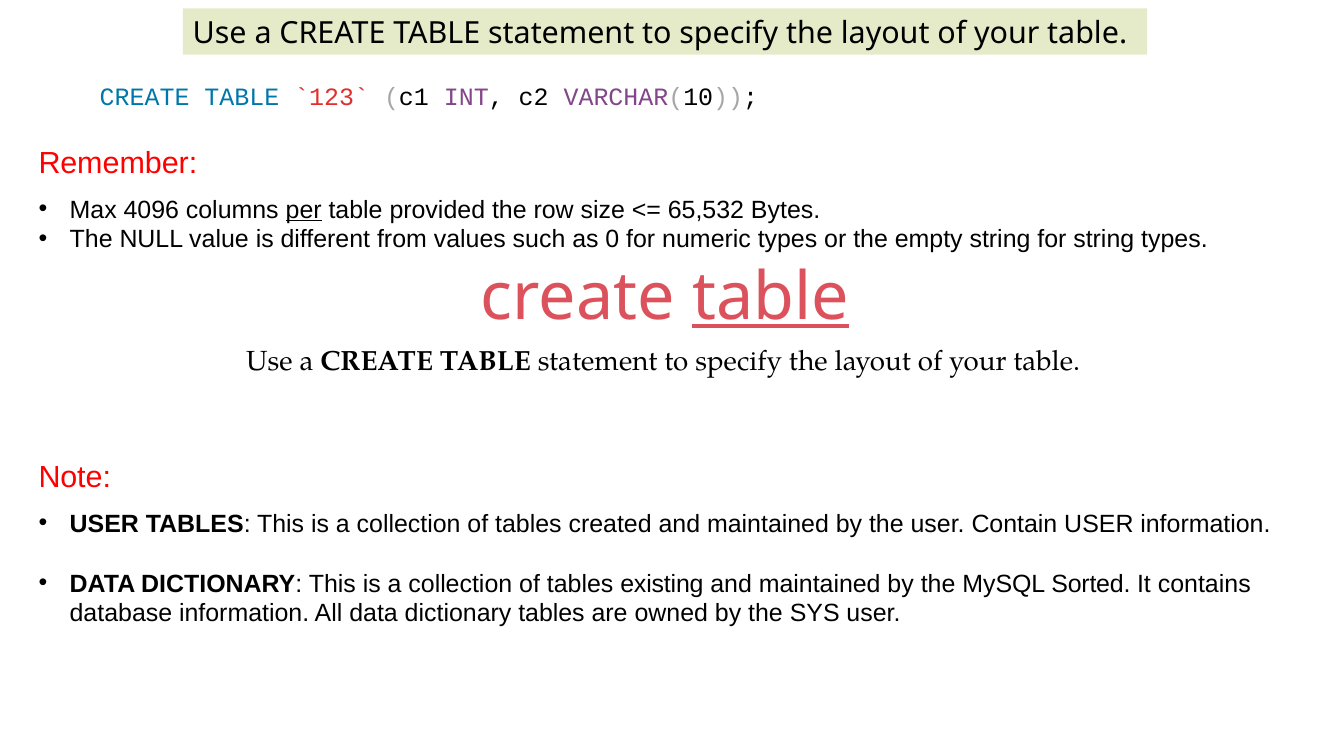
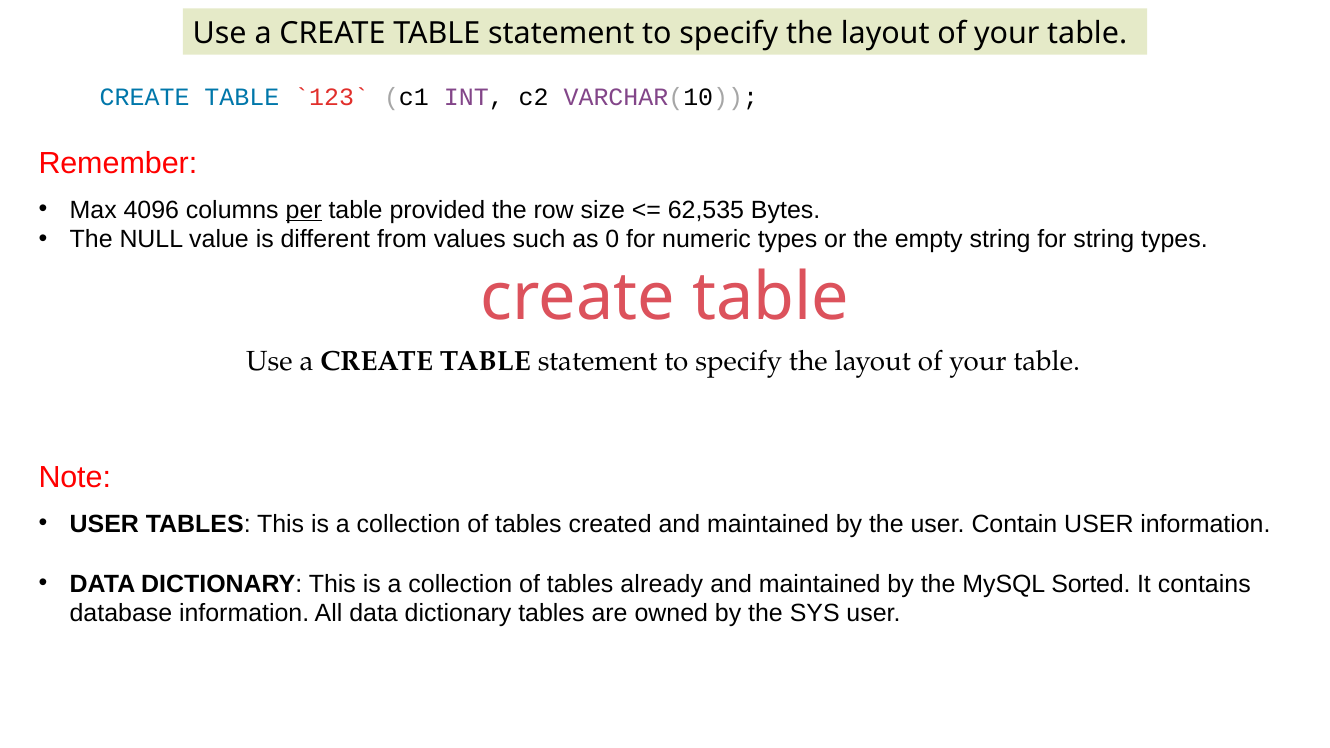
65,532: 65,532 -> 62,535
table at (771, 298) underline: present -> none
existing: existing -> already
